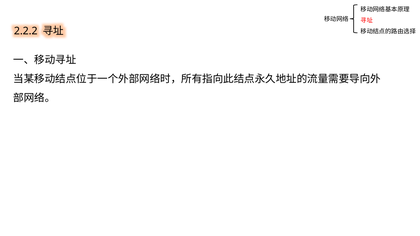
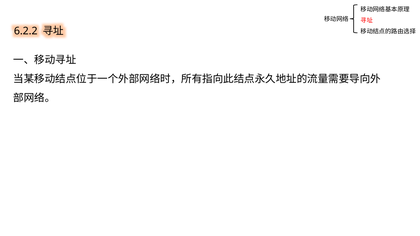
2.2.2: 2.2.2 -> 6.2.2
